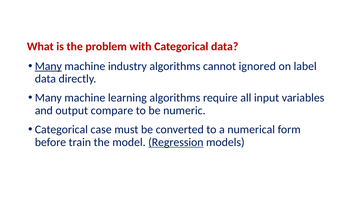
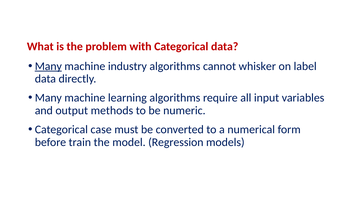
ignored: ignored -> whisker
compare: compare -> methods
Regression underline: present -> none
